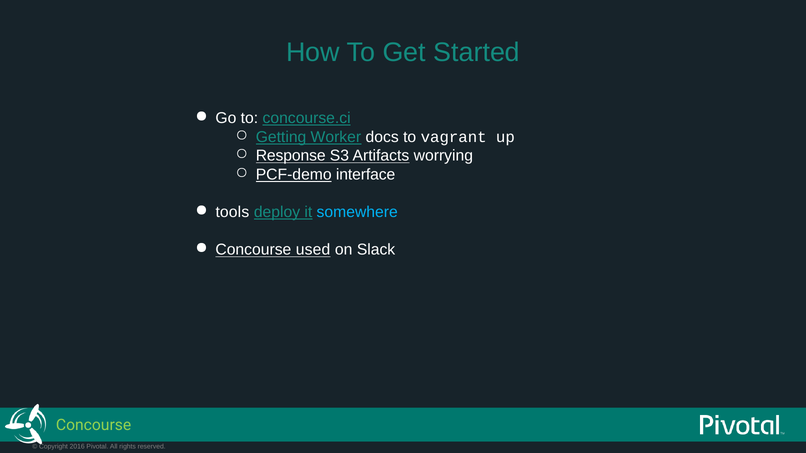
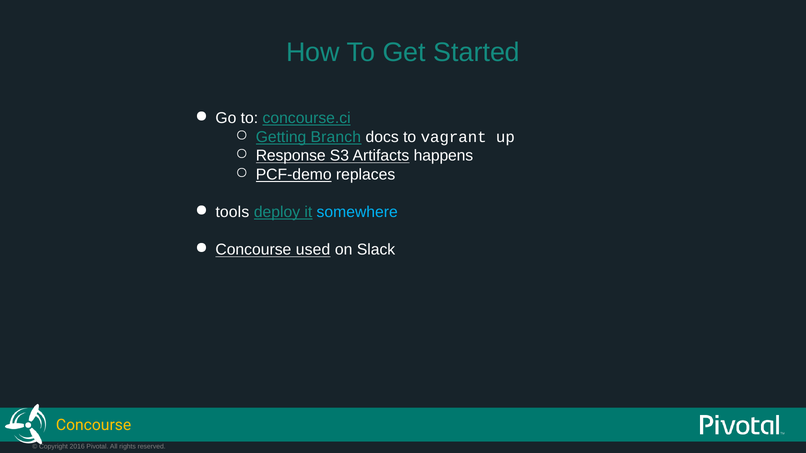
Worker: Worker -> Branch
worrying: worrying -> happens
interface: interface -> replaces
Concourse at (94, 425) colour: light green -> yellow
